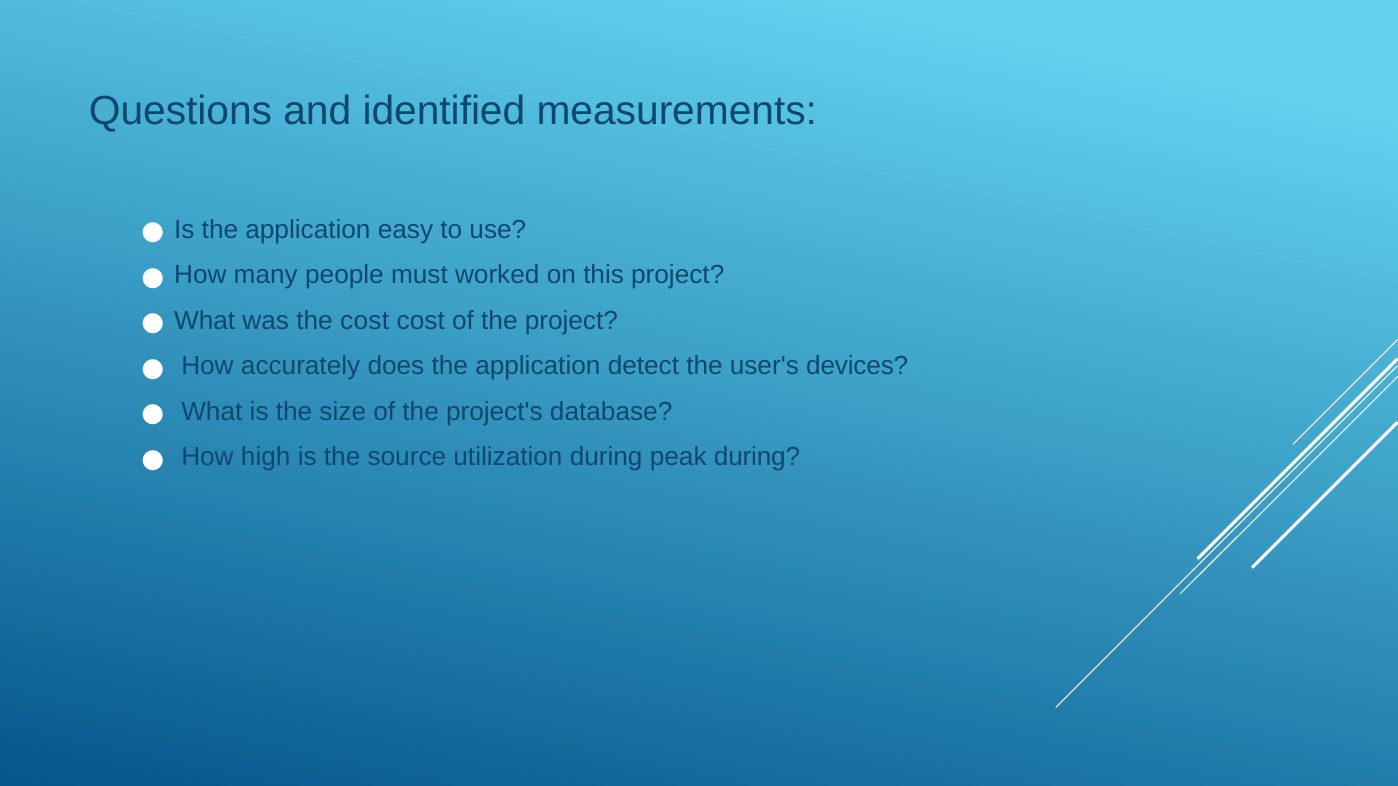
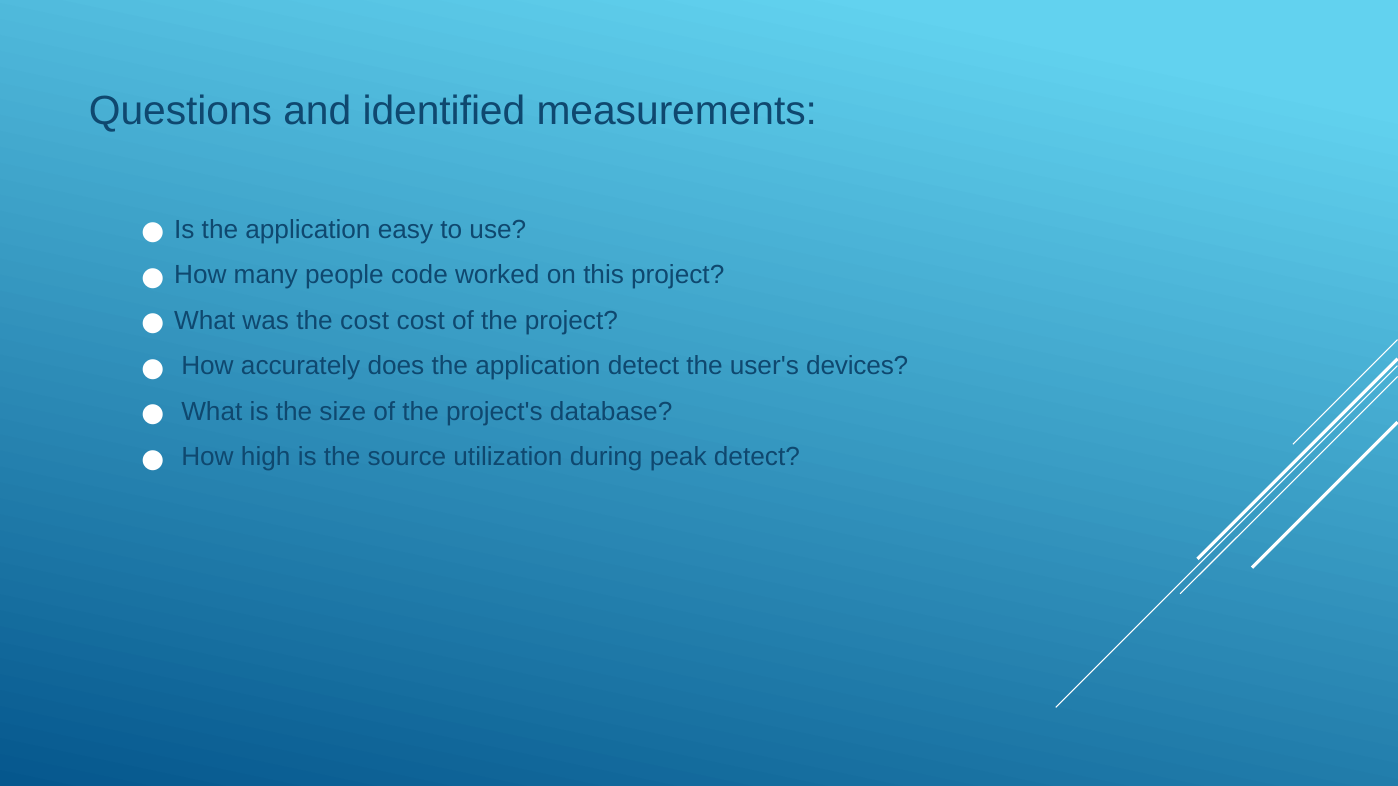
must: must -> code
peak during: during -> detect
